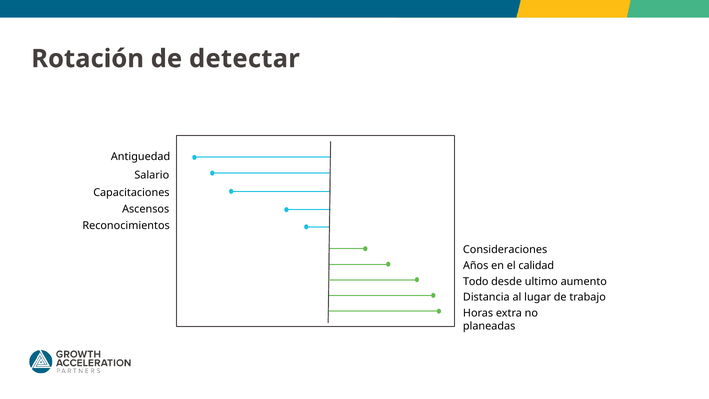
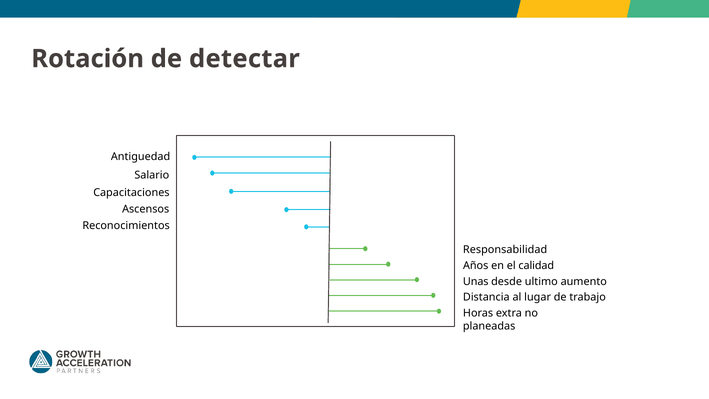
Consideraciones: Consideraciones -> Responsabilidad
Todo: Todo -> Unas
